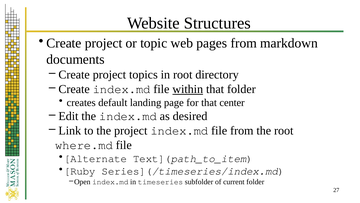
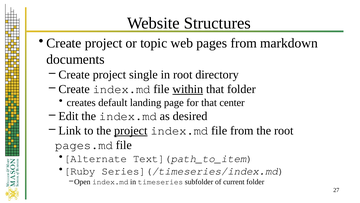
topics: topics -> single
project at (131, 130) underline: none -> present
where.md: where.md -> pages.md
